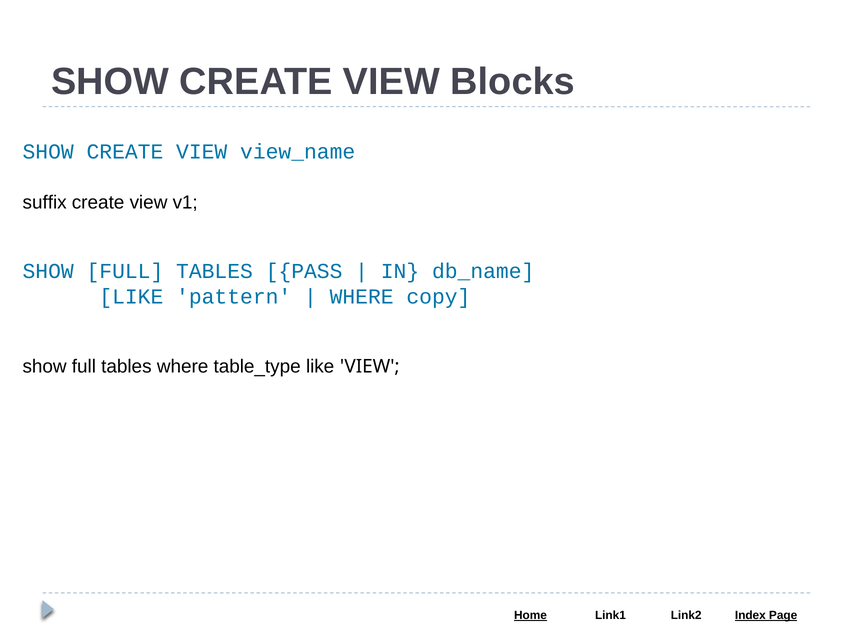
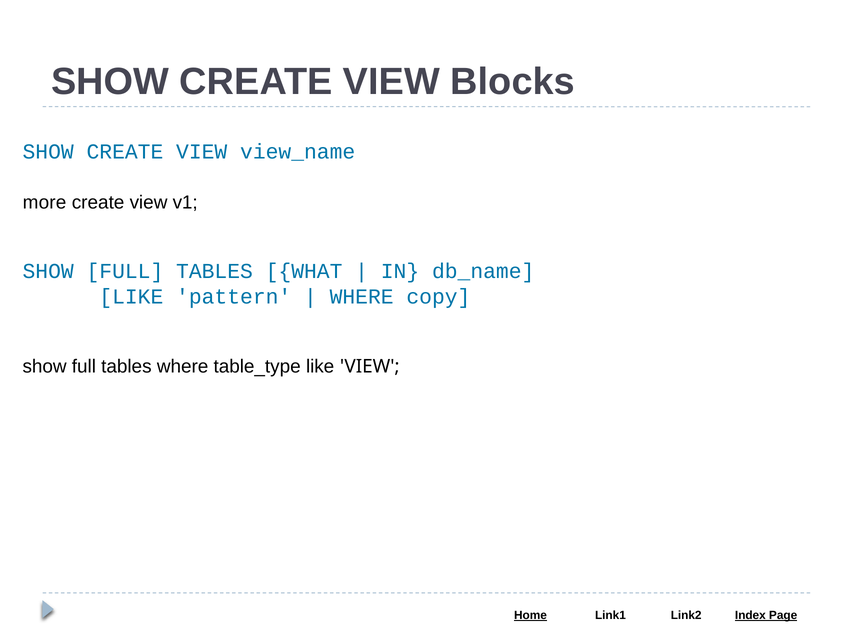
suffix: suffix -> more
PASS: PASS -> WHAT
